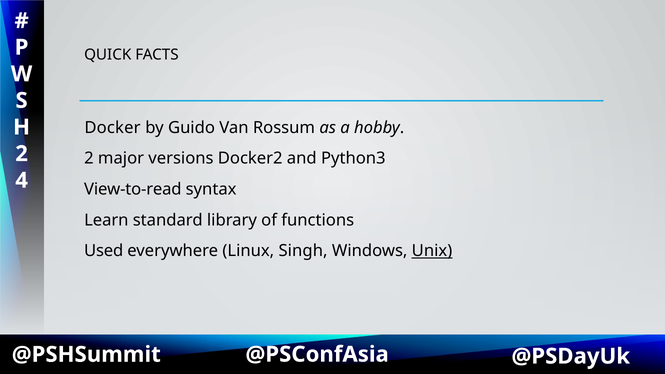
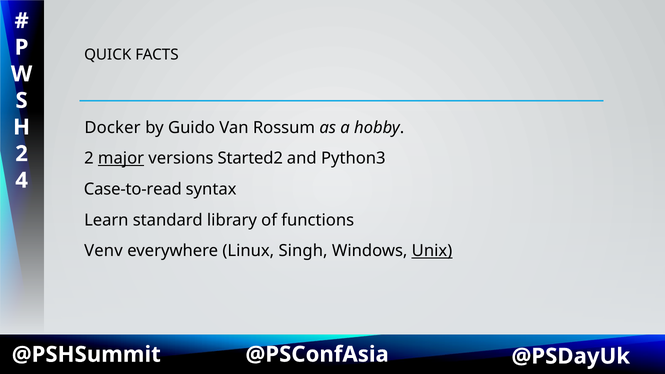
major underline: none -> present
Docker2: Docker2 -> Started2
View-to-read: View-to-read -> Case-to-read
Used: Used -> Venv
